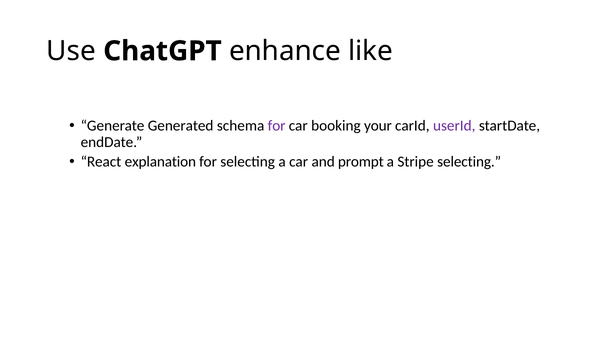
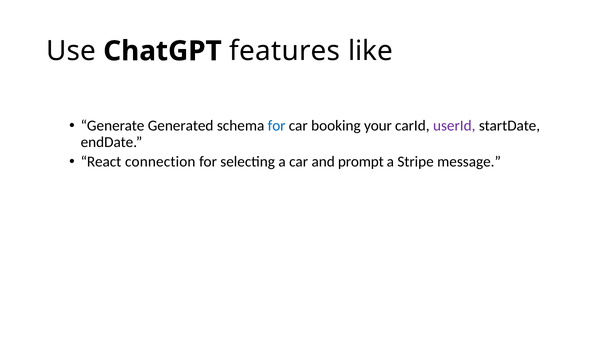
enhance: enhance -> features
for at (277, 126) colour: purple -> blue
explanation: explanation -> connection
Stripe selecting: selecting -> message
